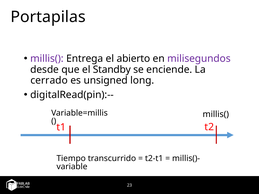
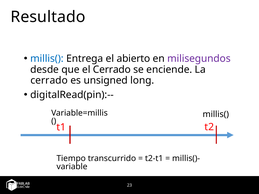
Portapilas: Portapilas -> Resultado
millis( at (47, 59) colour: purple -> blue
el Standby: Standby -> Cerrado
